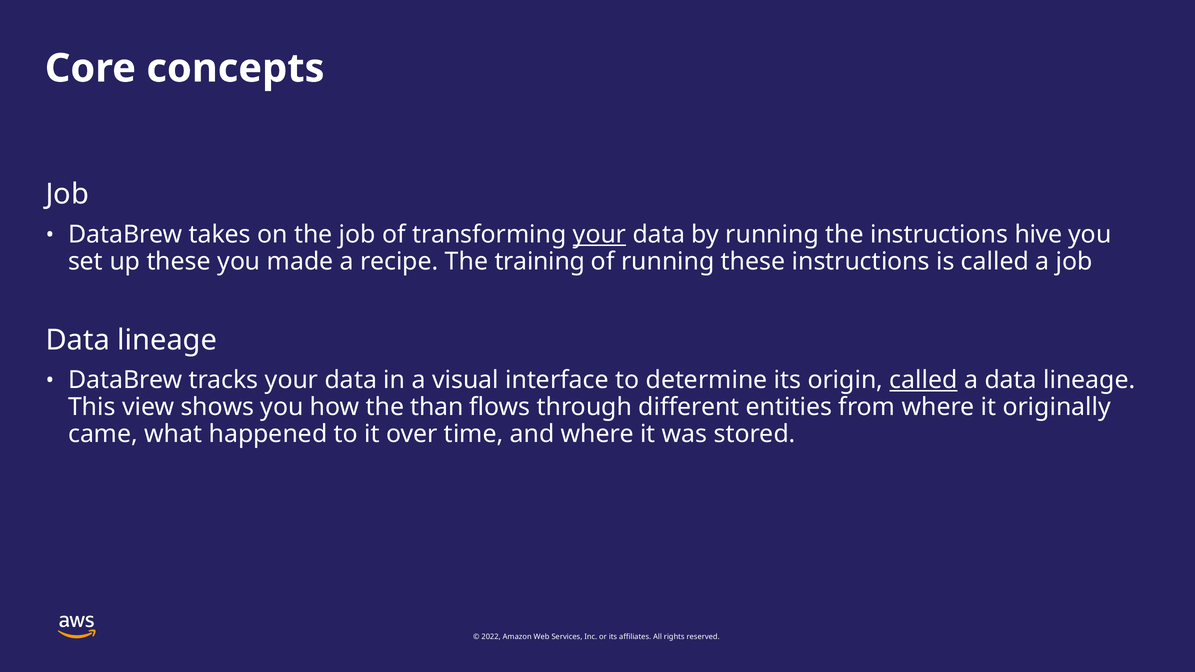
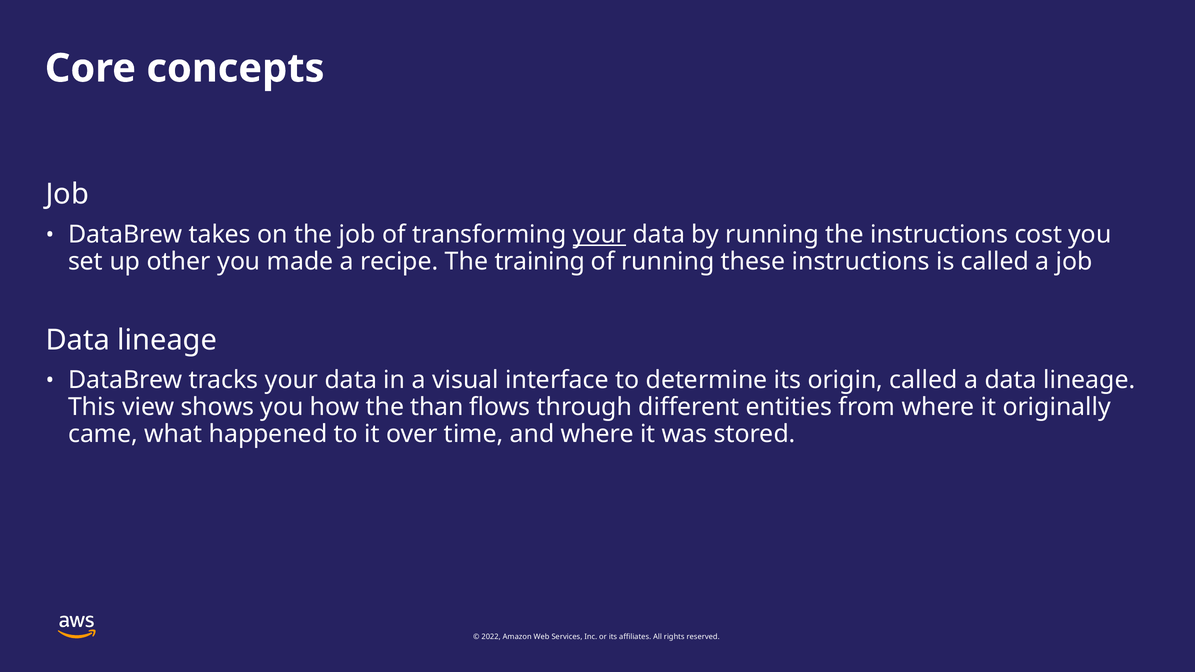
hive: hive -> cost
up these: these -> other
called at (924, 380) underline: present -> none
